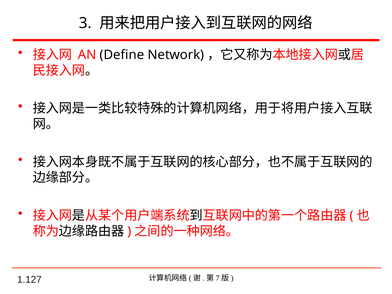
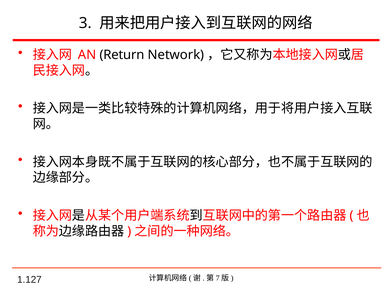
Define: Define -> Return
